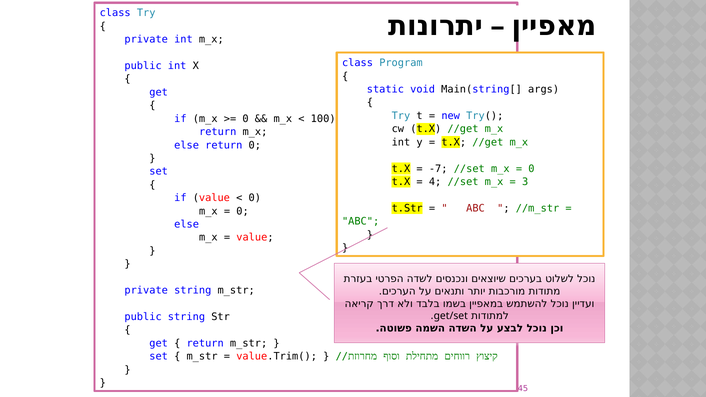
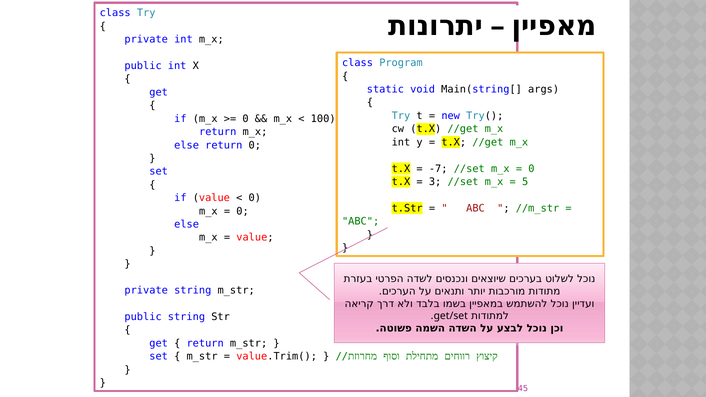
4: 4 -> 3
3: 3 -> 5
